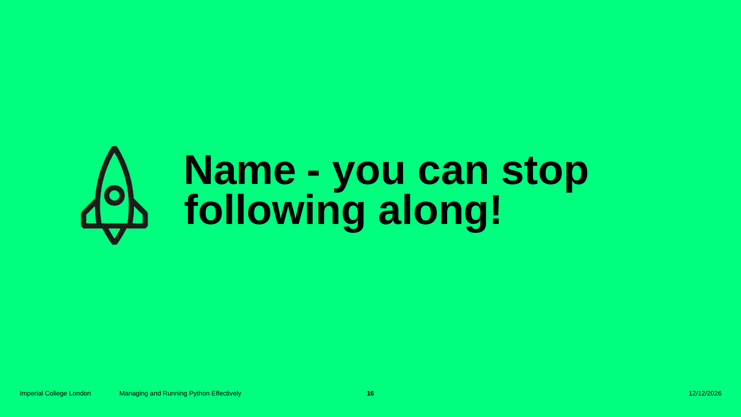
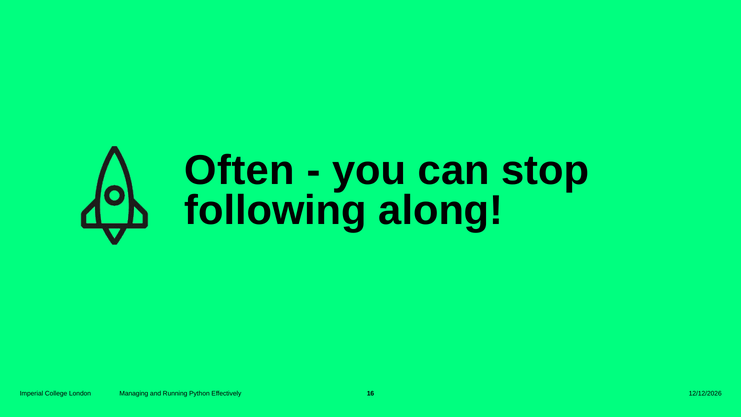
Name: Name -> Often
